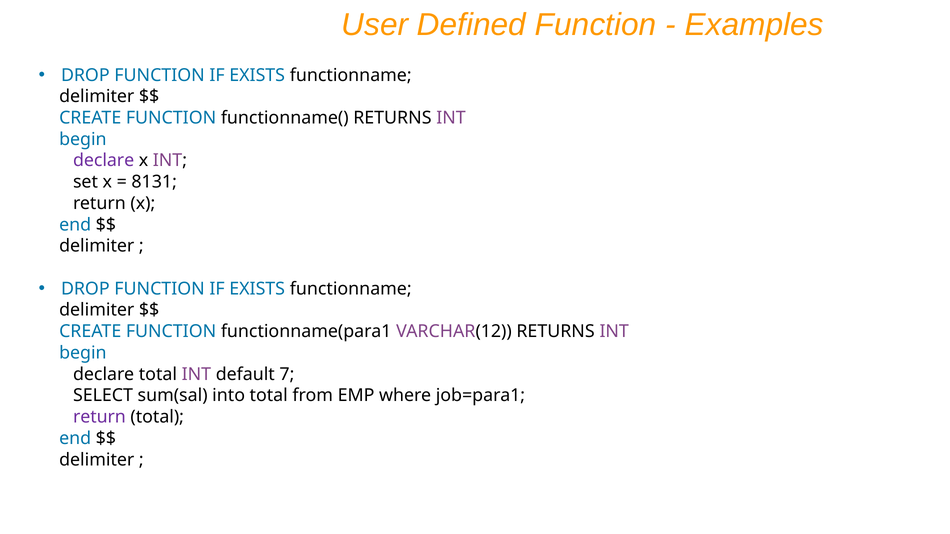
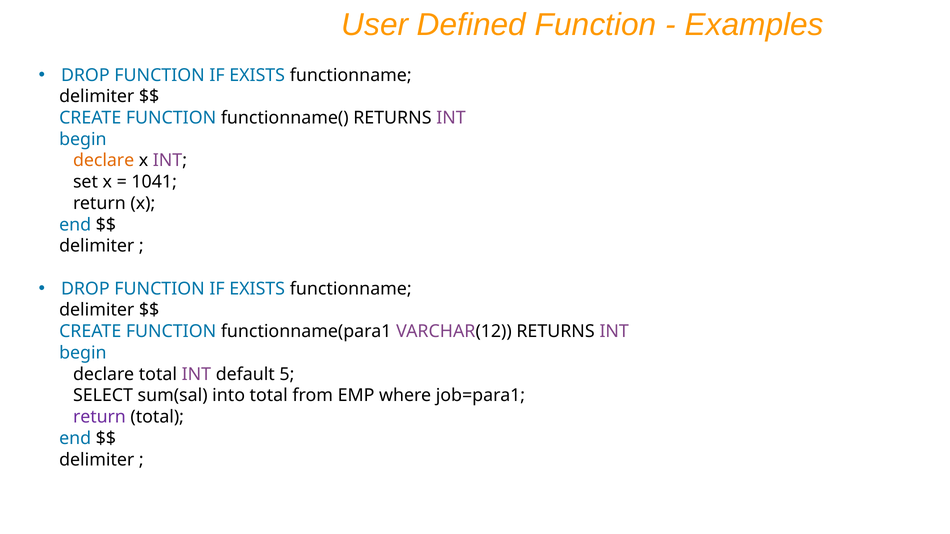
declare at (104, 161) colour: purple -> orange
8131: 8131 -> 1041
7: 7 -> 5
